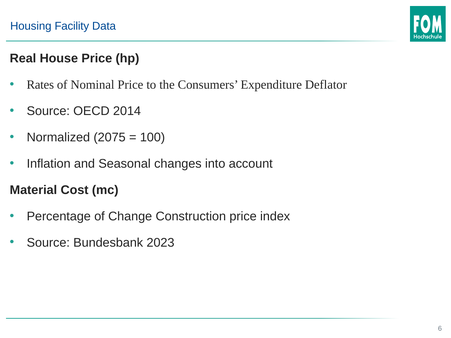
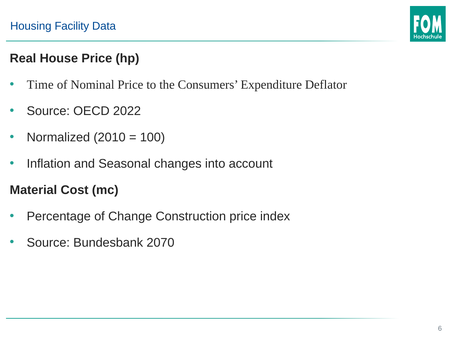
Rates: Rates -> Time
2014: 2014 -> 2022
2075: 2075 -> 2010
2023: 2023 -> 2070
